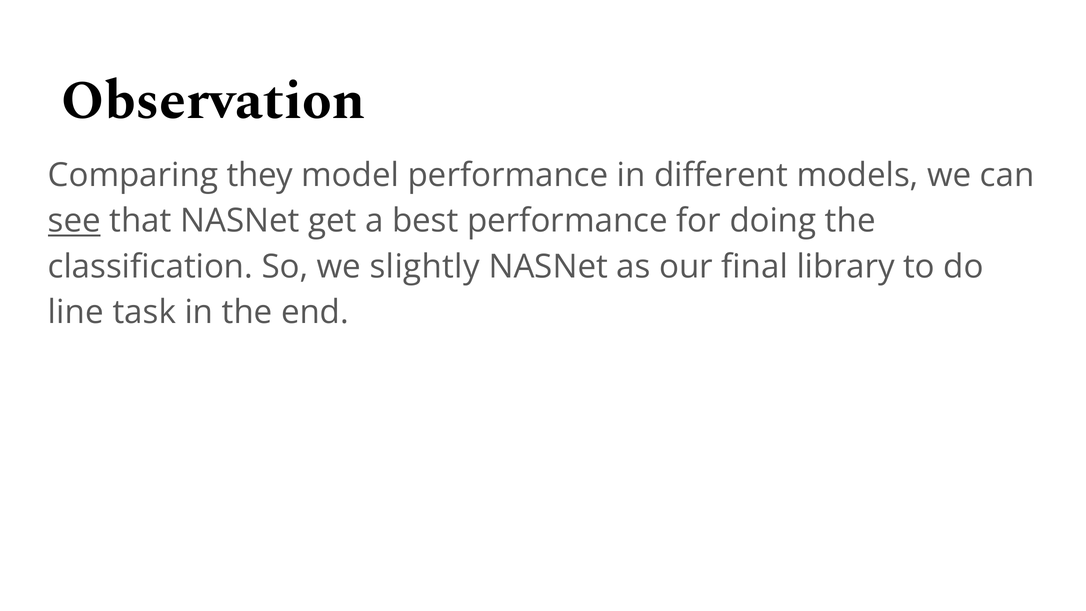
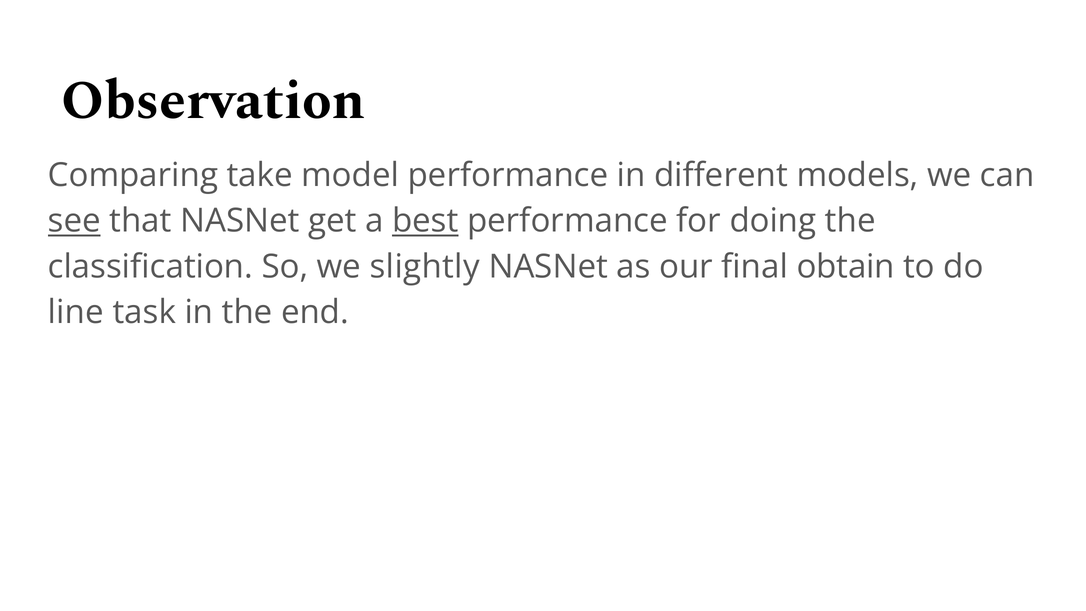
they: they -> take
best underline: none -> present
library: library -> obtain
